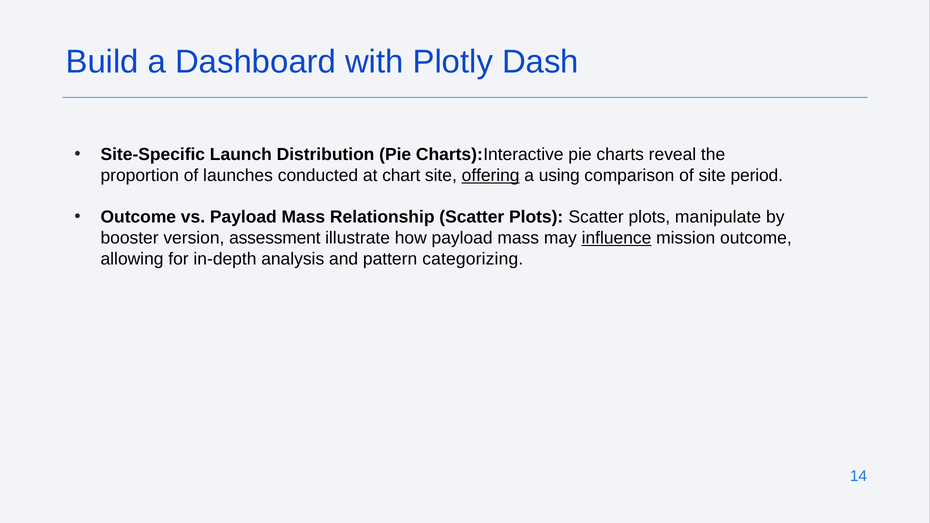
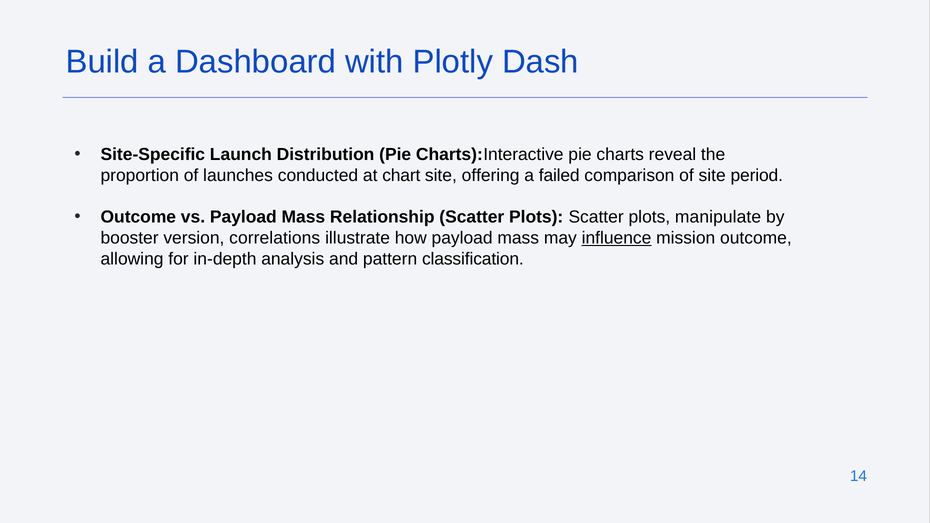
offering underline: present -> none
using: using -> failed
assessment: assessment -> correlations
categorizing: categorizing -> classification
